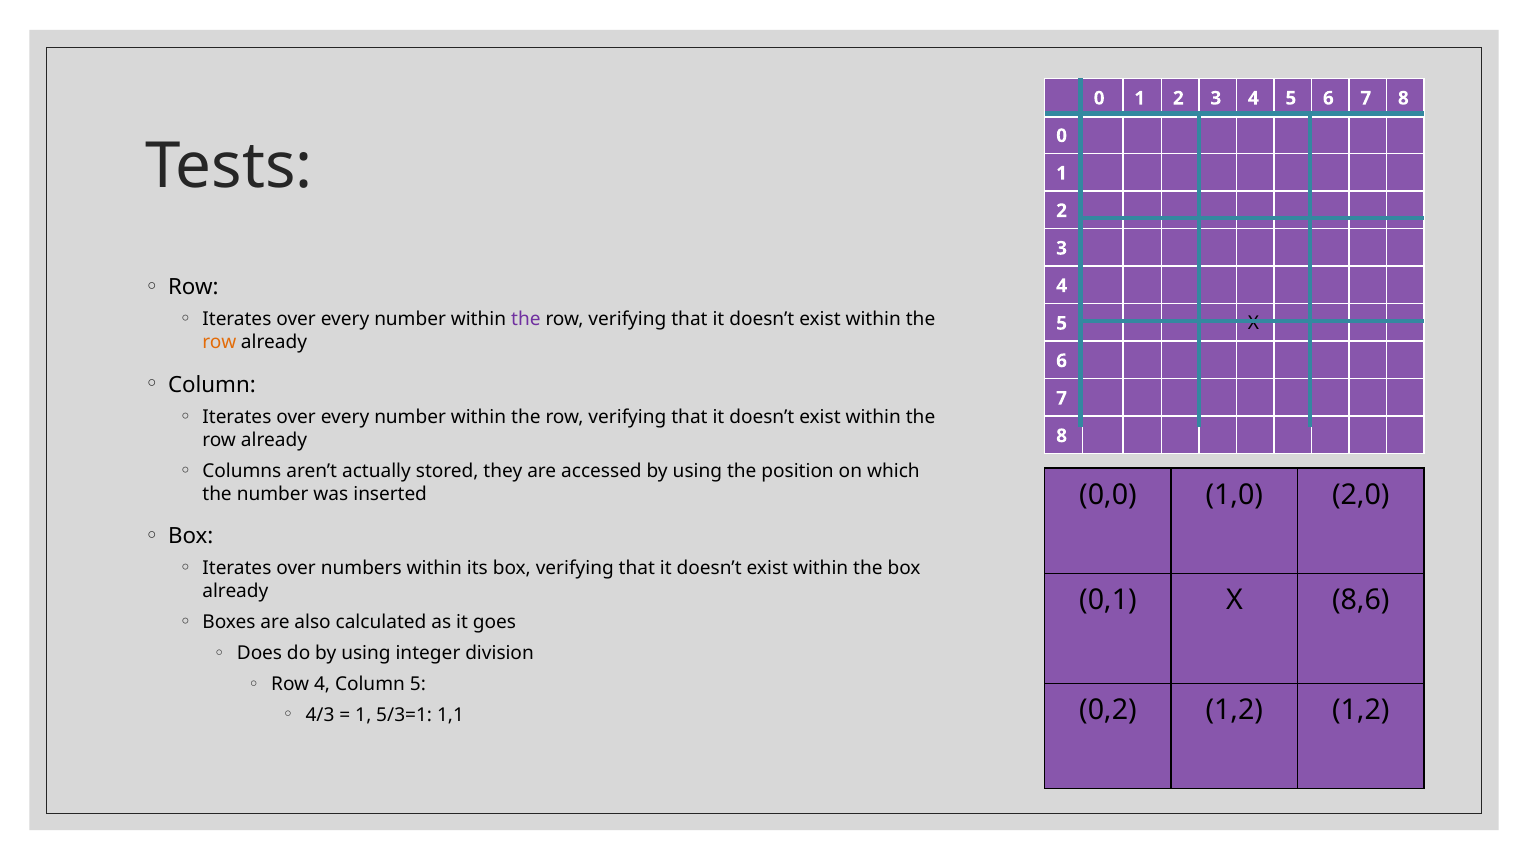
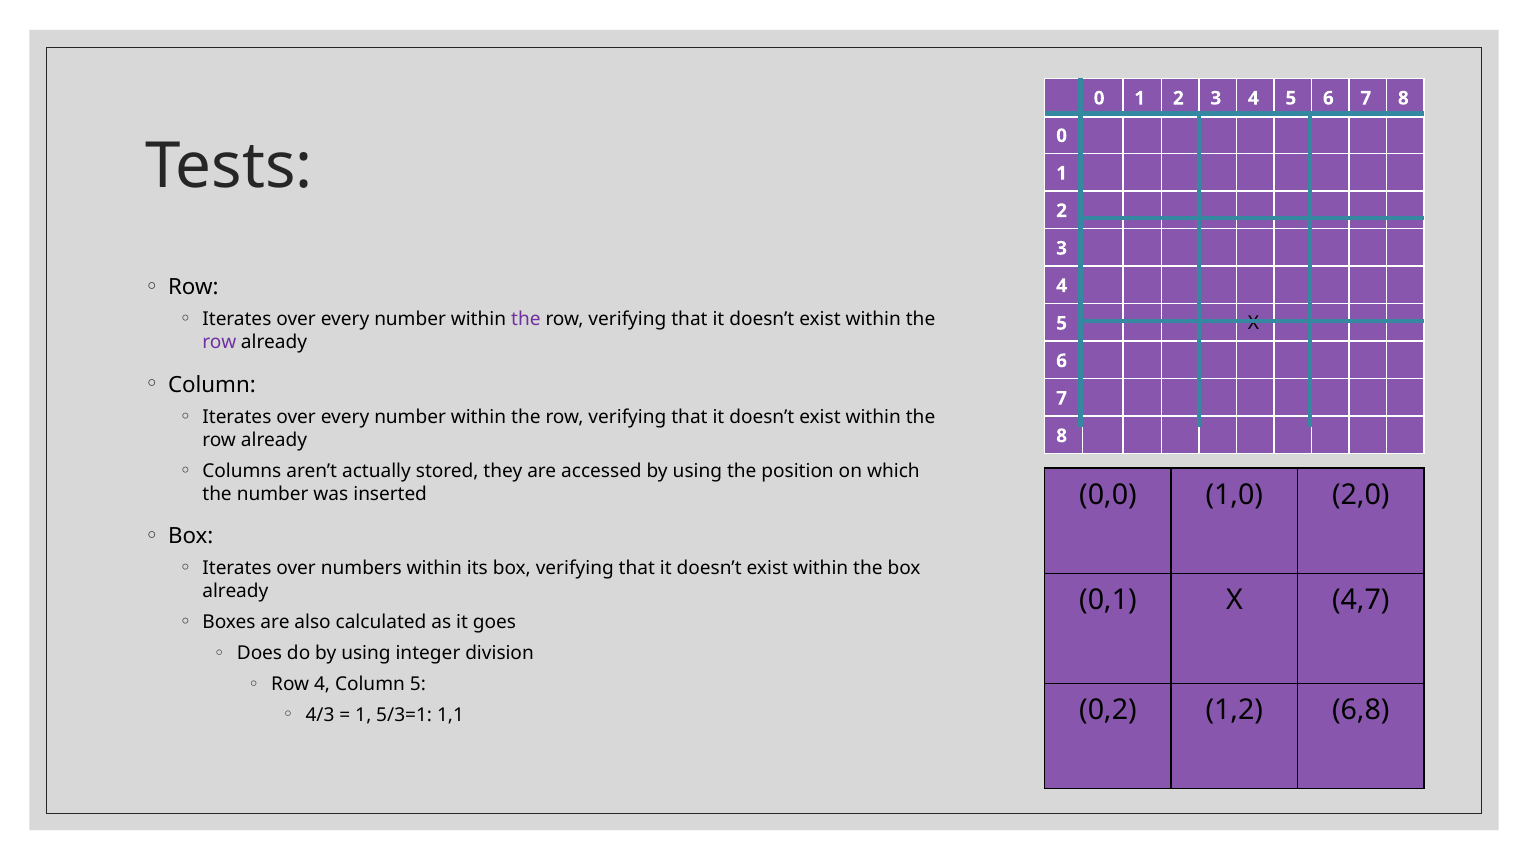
row at (219, 342) colour: orange -> purple
8,6: 8,6 -> 4,7
1,2 1,2: 1,2 -> 6,8
